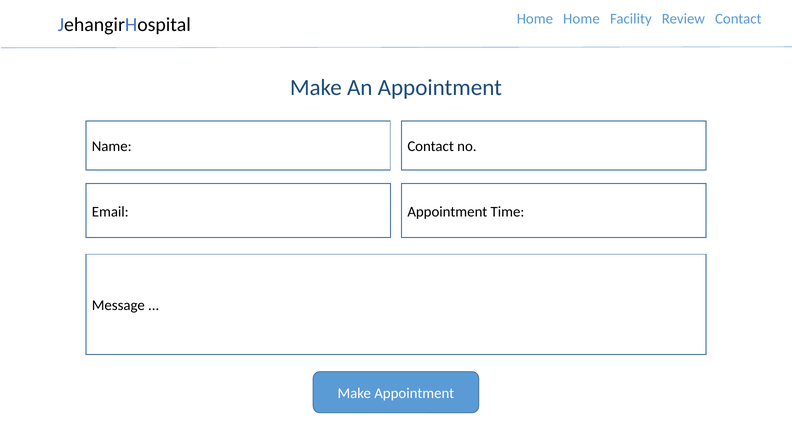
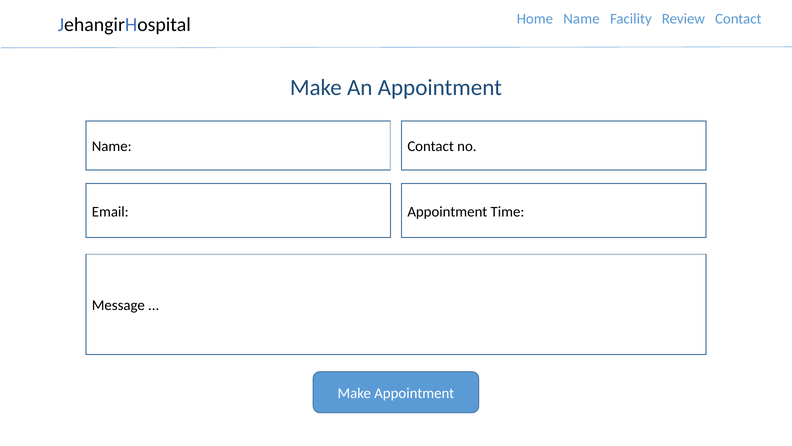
Home Home: Home -> Name
